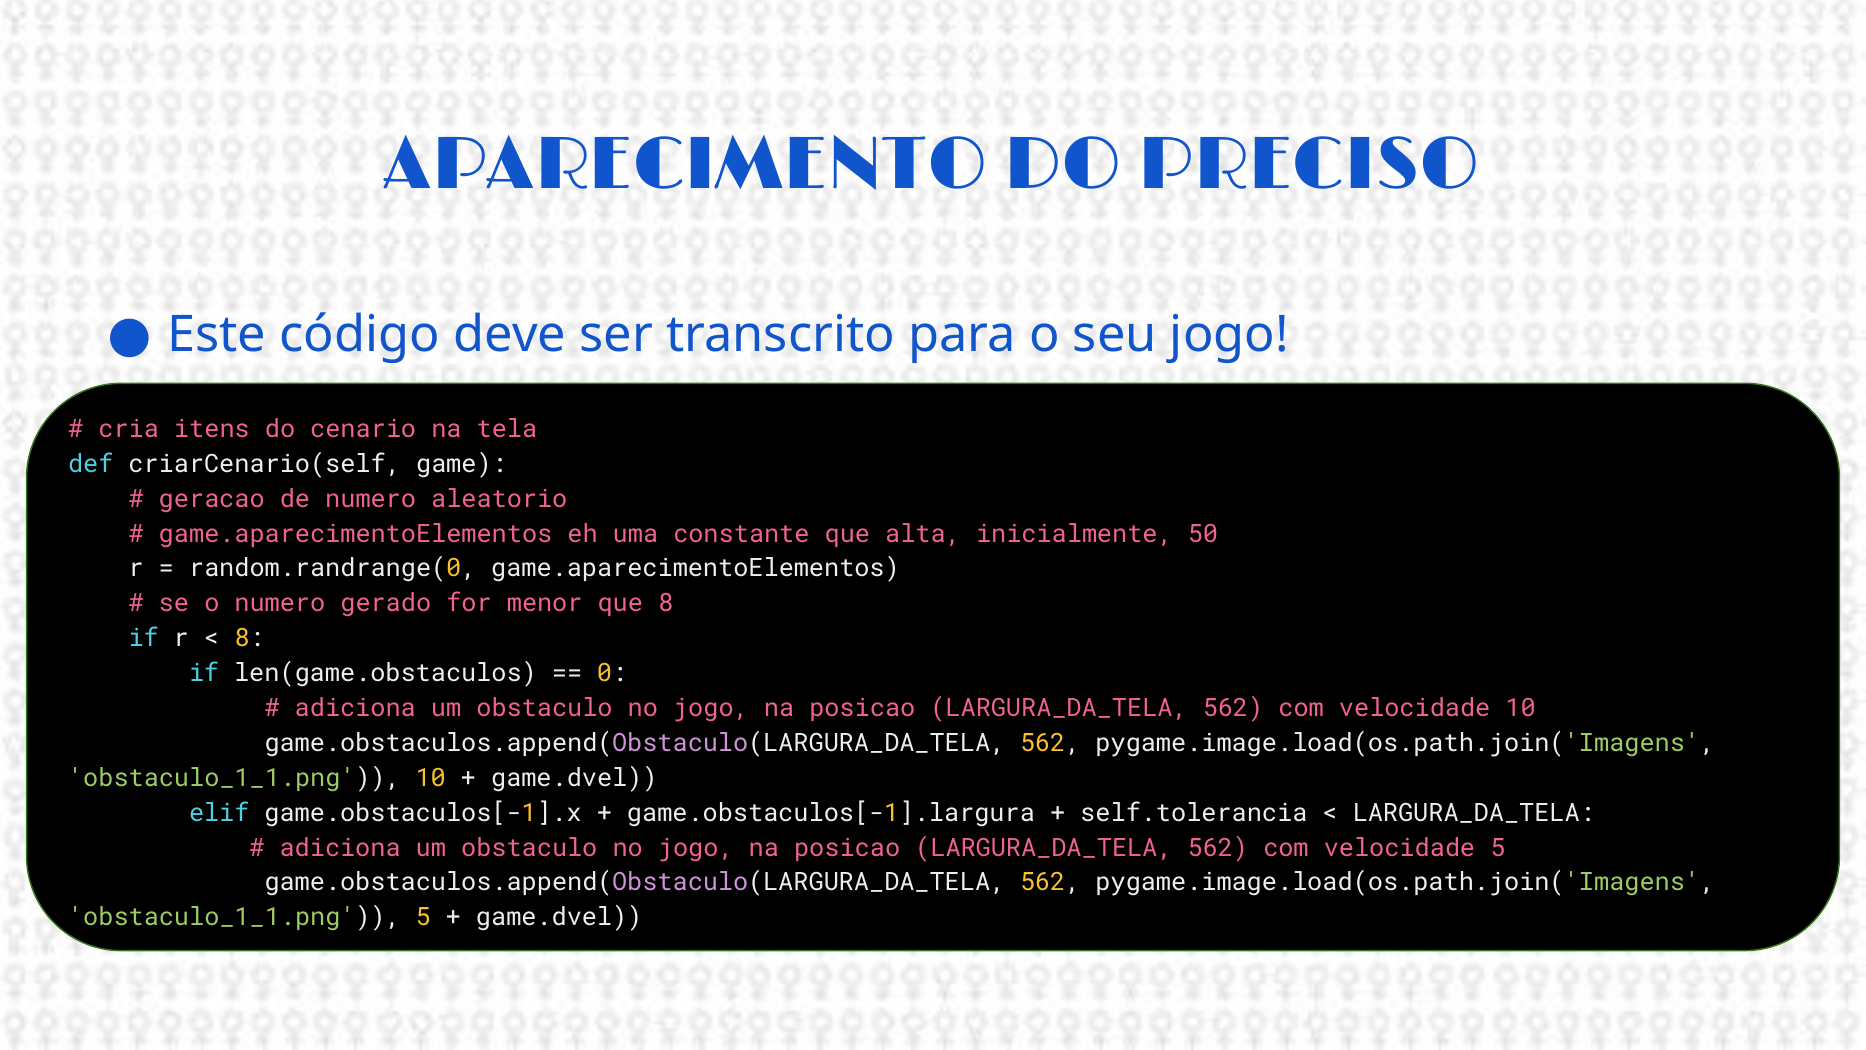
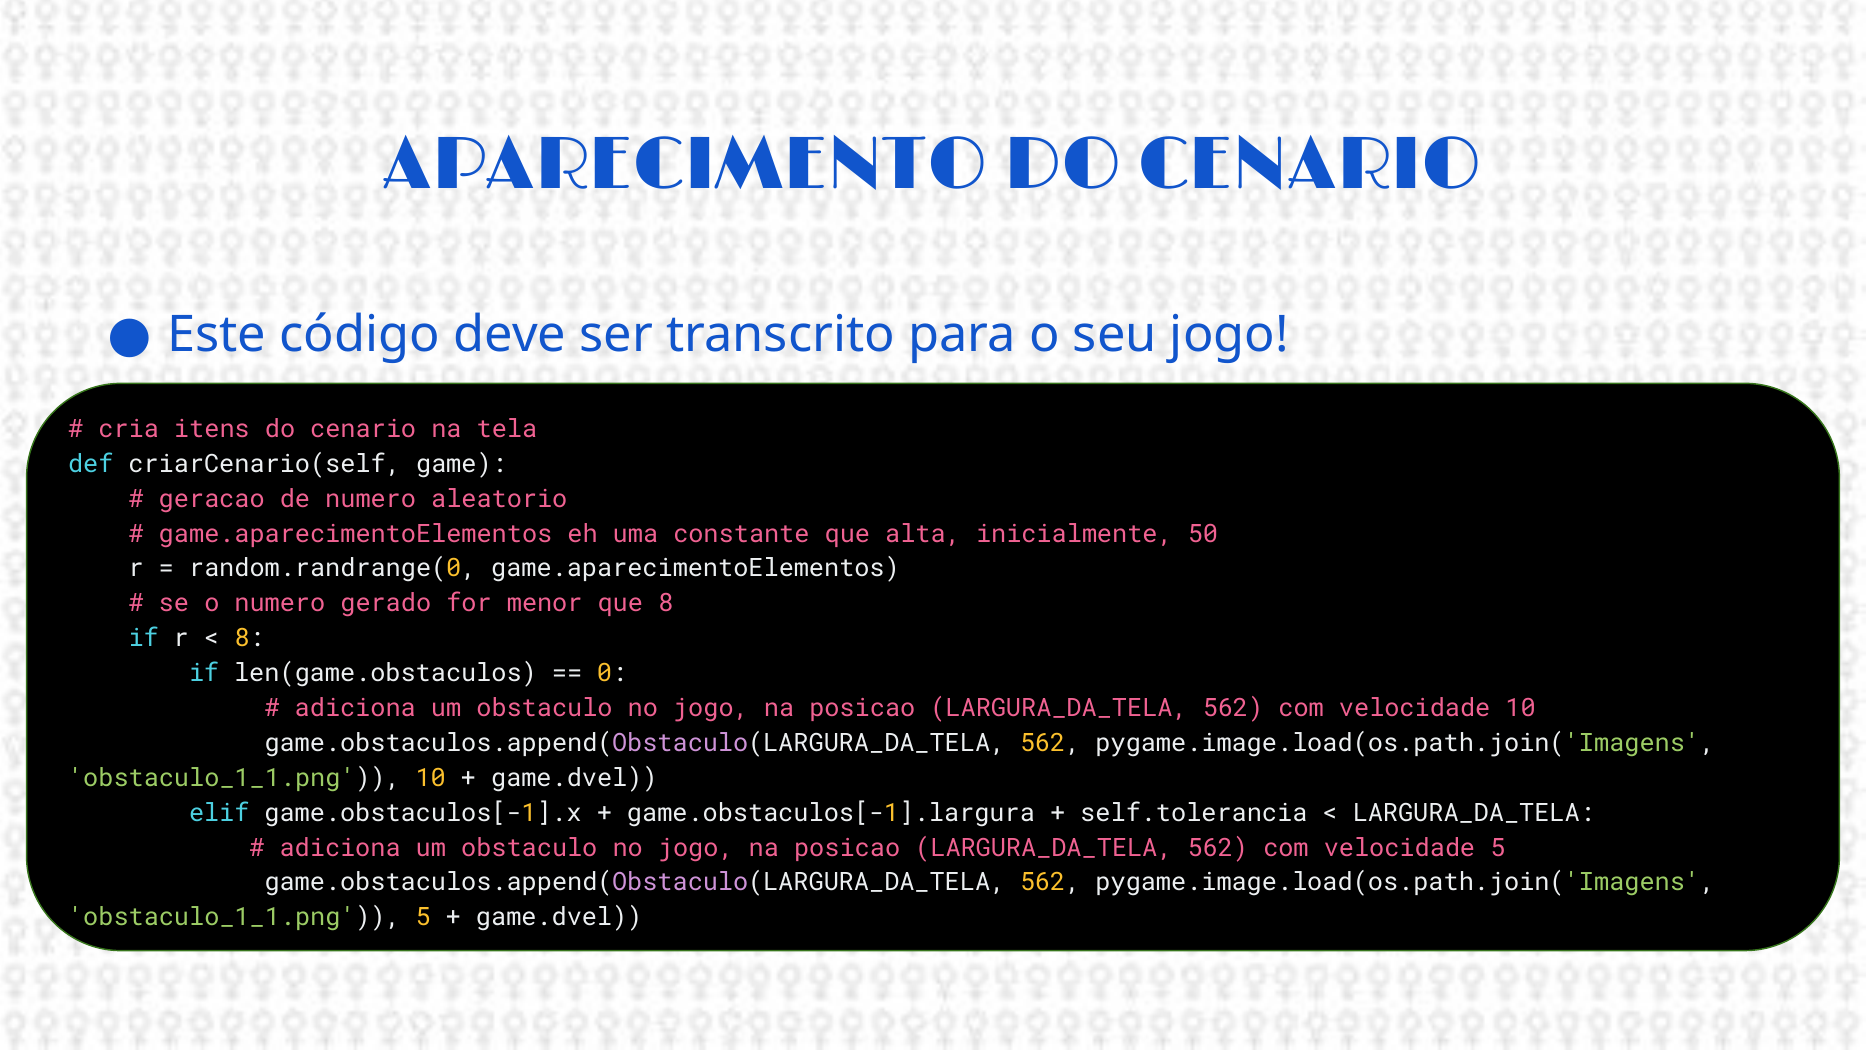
APARECIMENTO DO PRECISO: PRECISO -> CENARIO
